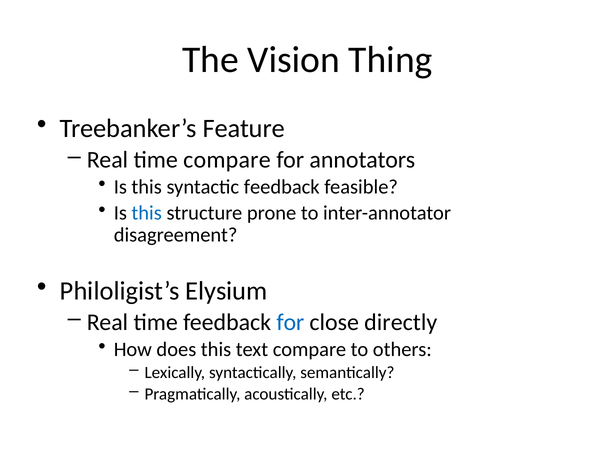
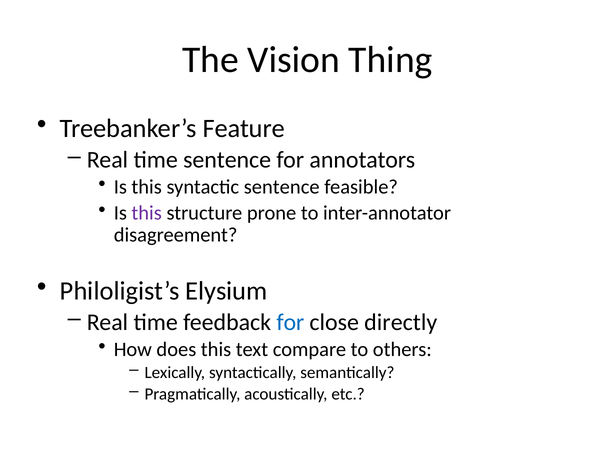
time compare: compare -> sentence
syntactic feedback: feedback -> sentence
this at (147, 213) colour: blue -> purple
